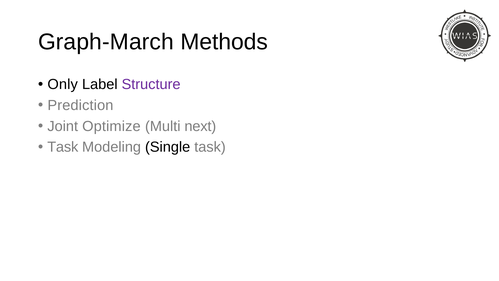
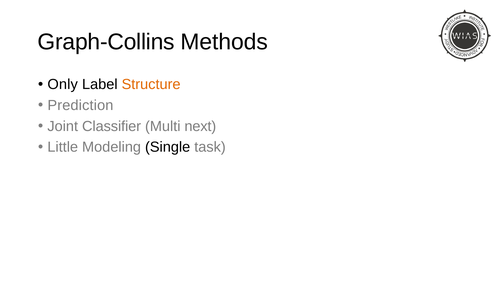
Graph-March: Graph-March -> Graph-Collins
Structure colour: purple -> orange
Optimize: Optimize -> Classifier
Task at (63, 147): Task -> Little
